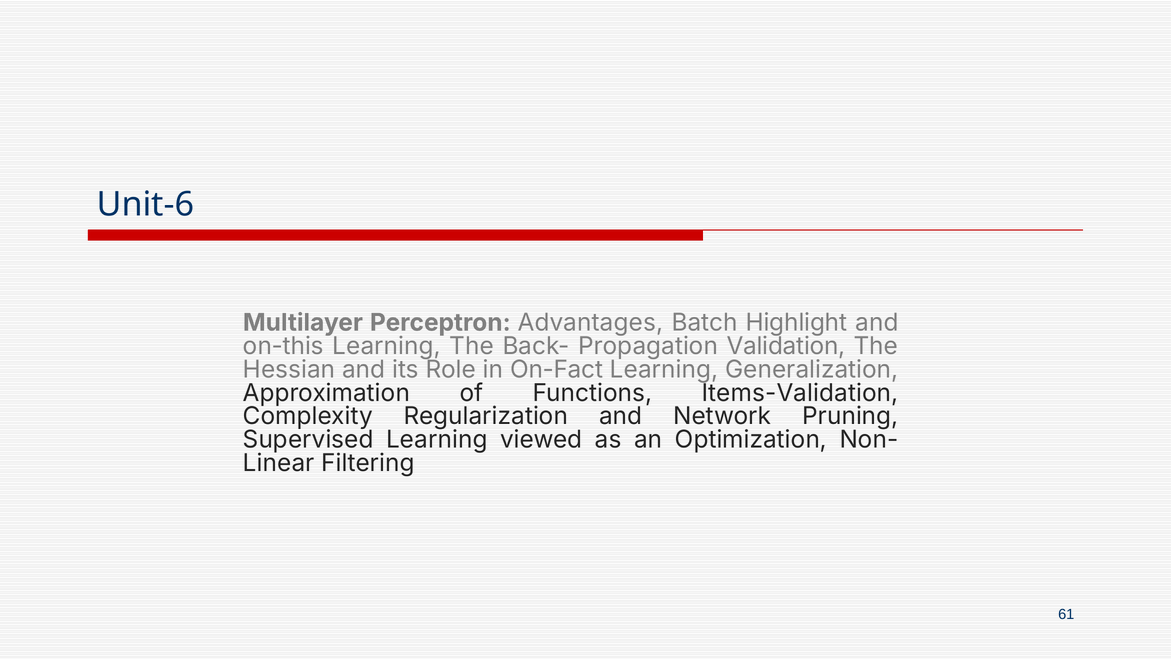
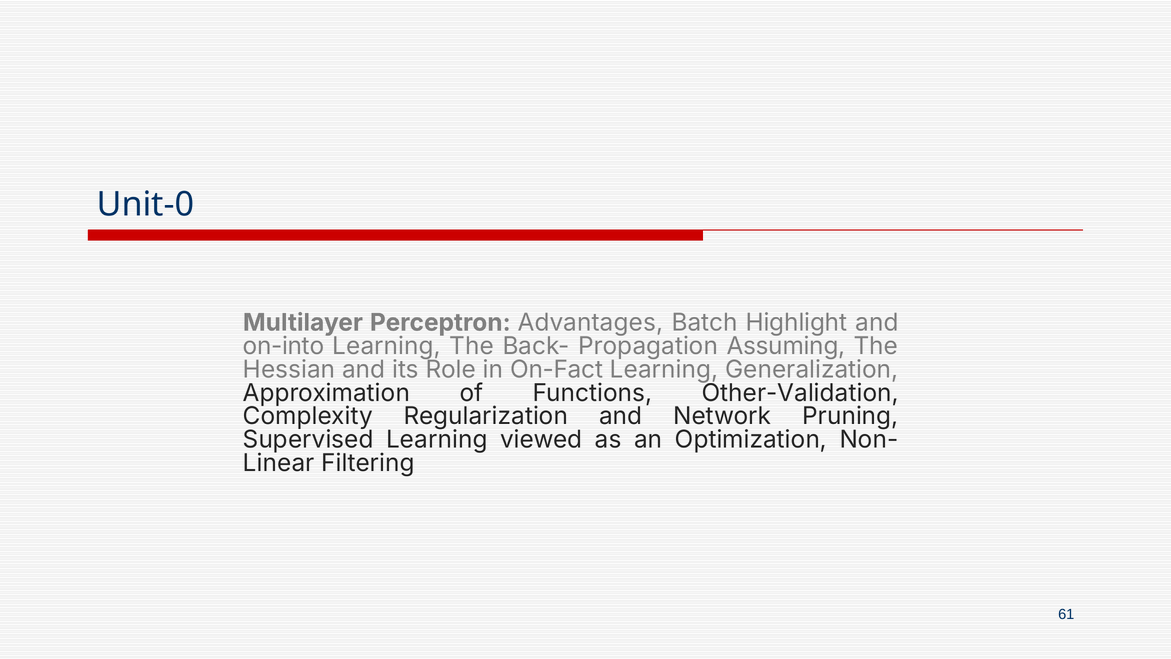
Unit-6: Unit-6 -> Unit-0
on-this: on-this -> on-into
Validation: Validation -> Assuming
Items-Validation: Items-Validation -> Other-Validation
